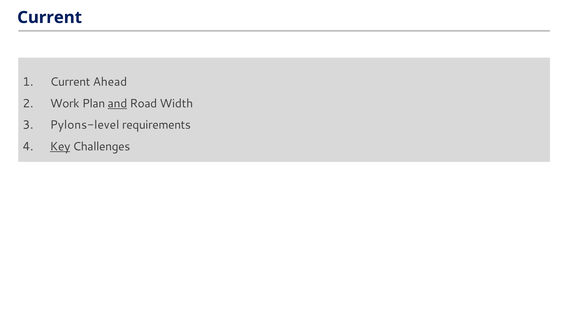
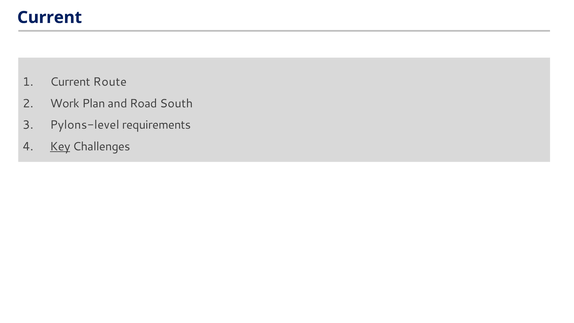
Ahead: Ahead -> Route
and underline: present -> none
Width: Width -> South
